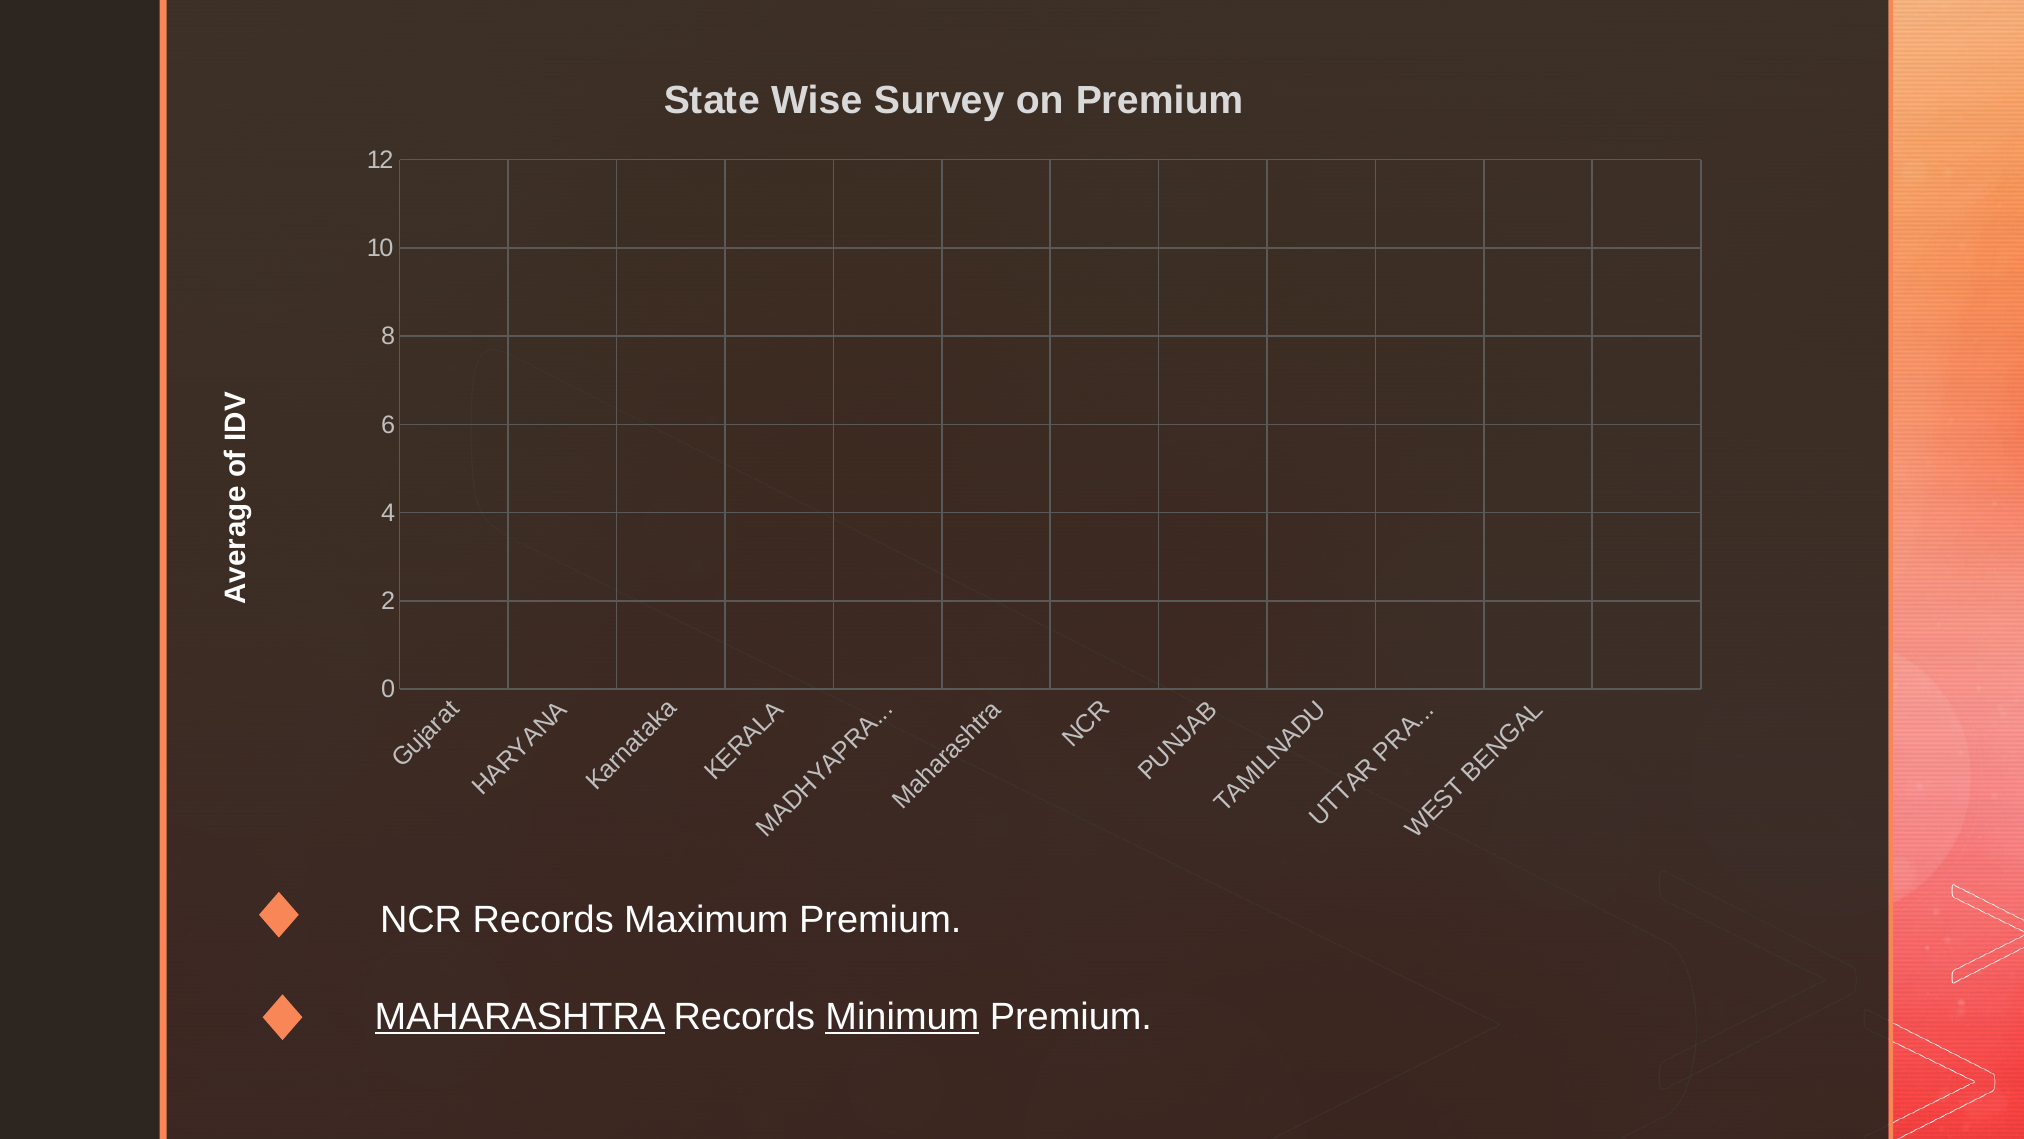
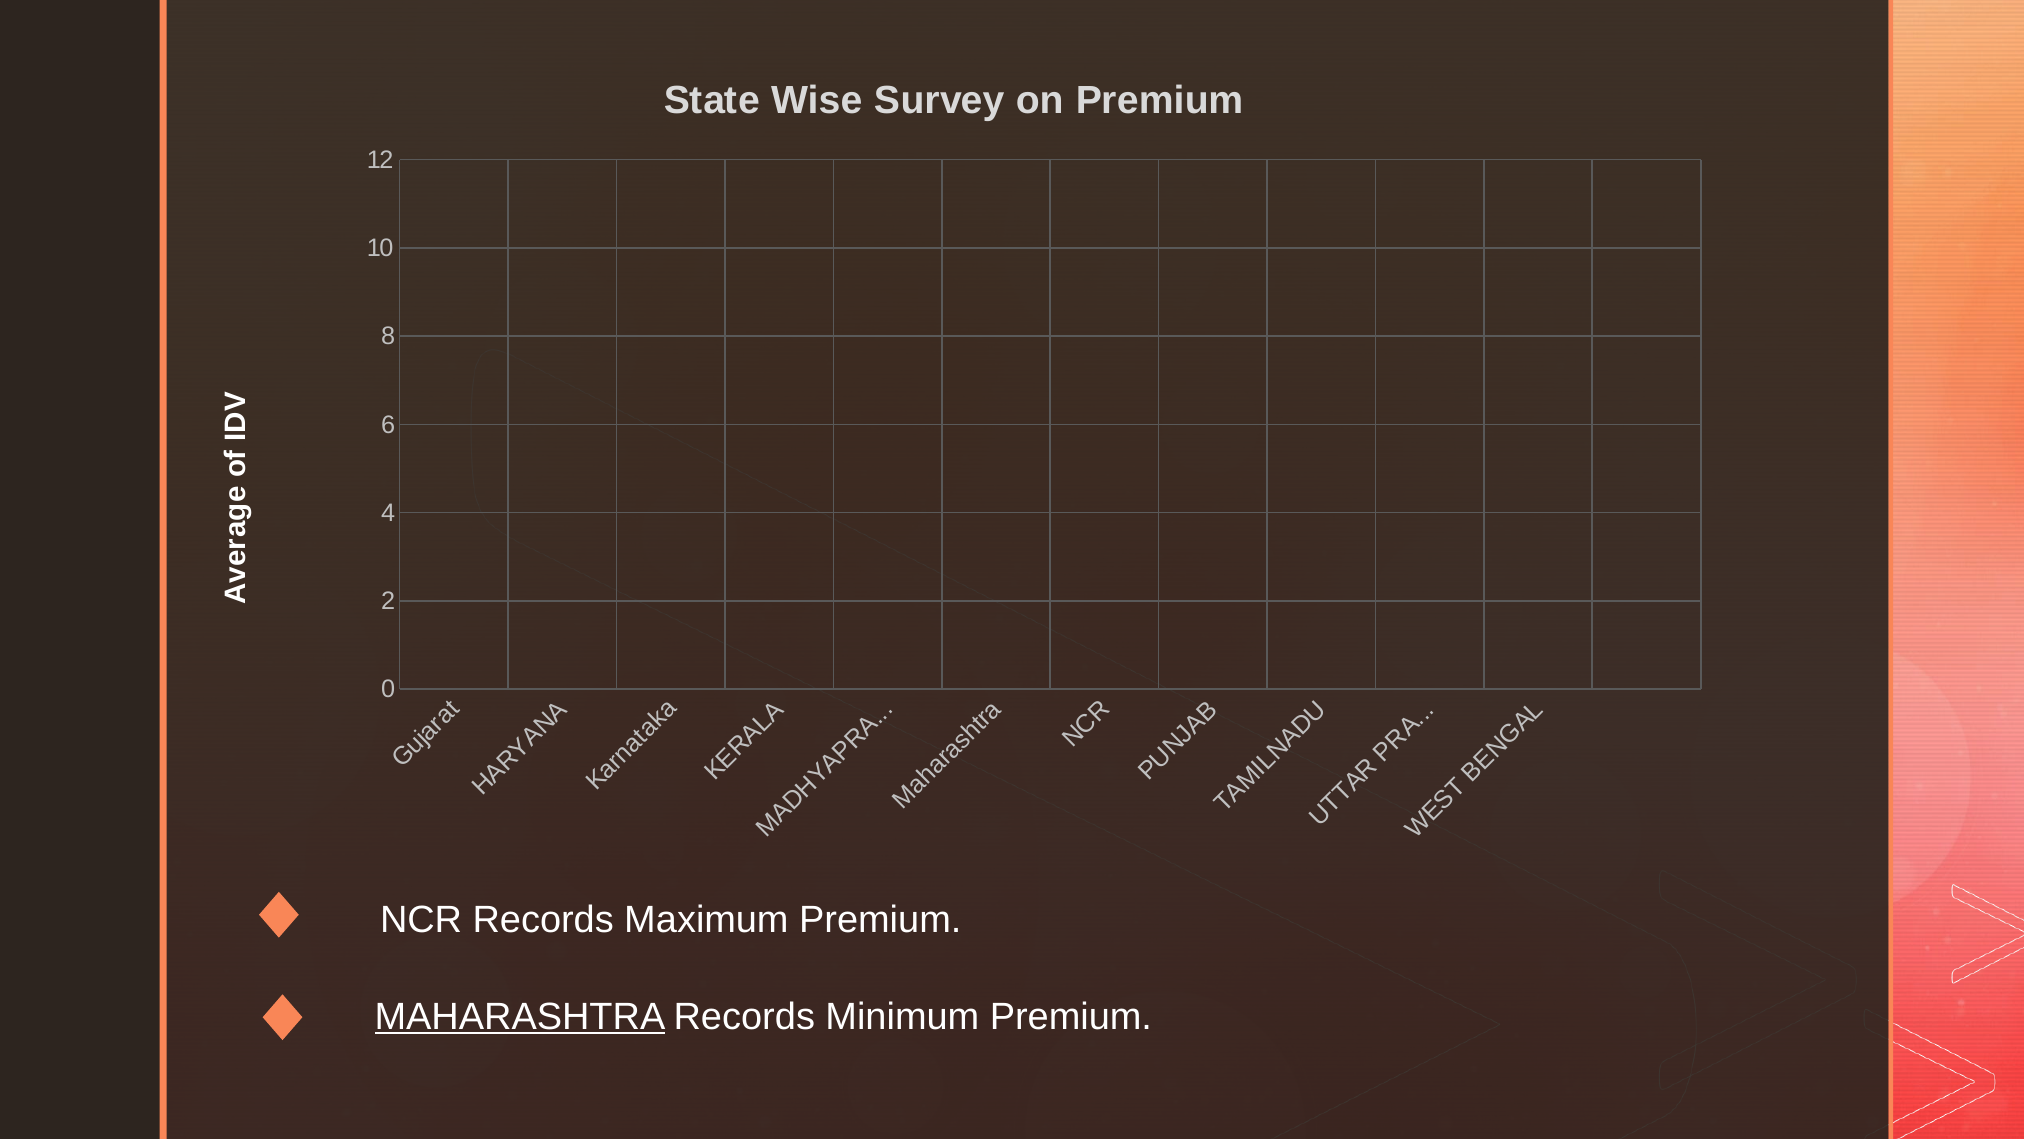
Minimum underline: present -> none
